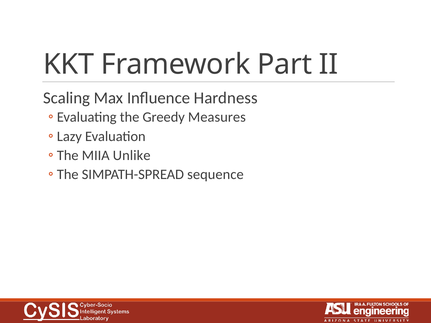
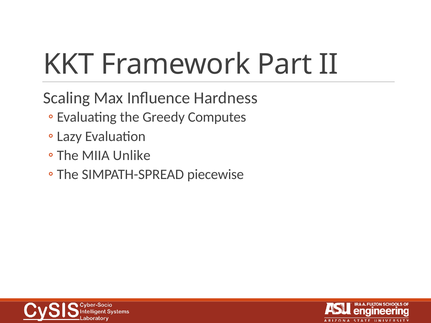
Measures: Measures -> Computes
sequence: sequence -> piecewise
